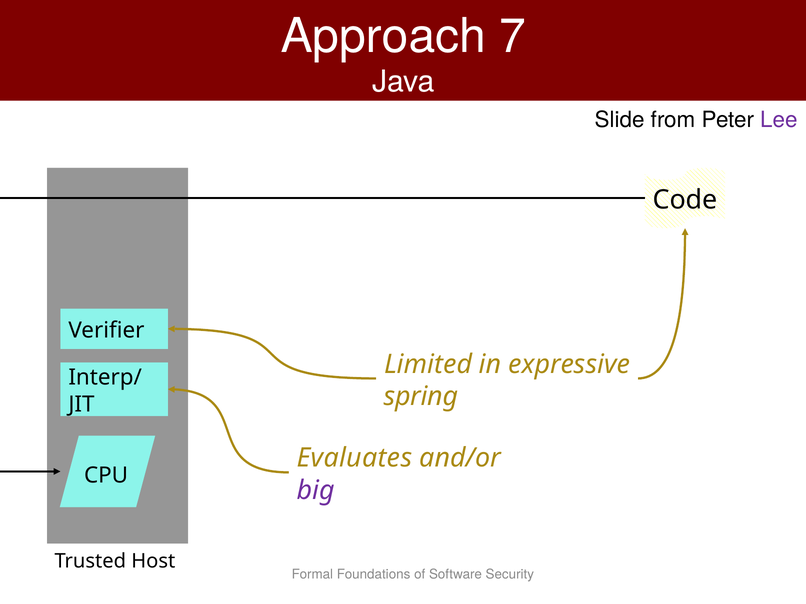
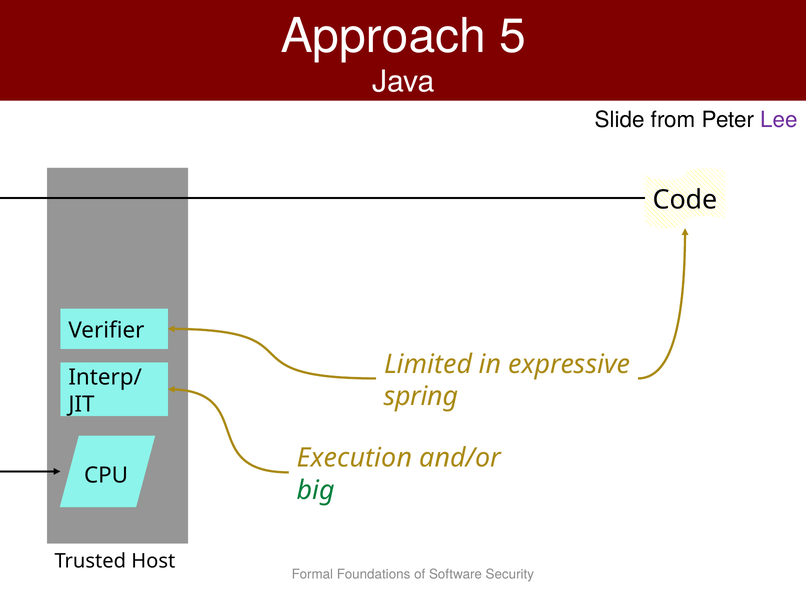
7: 7 -> 5
Evaluates: Evaluates -> Execution
big colour: purple -> green
